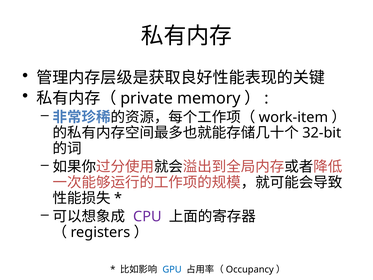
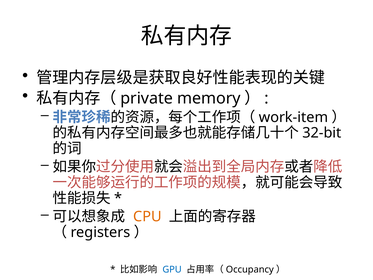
CPU colour: purple -> orange
